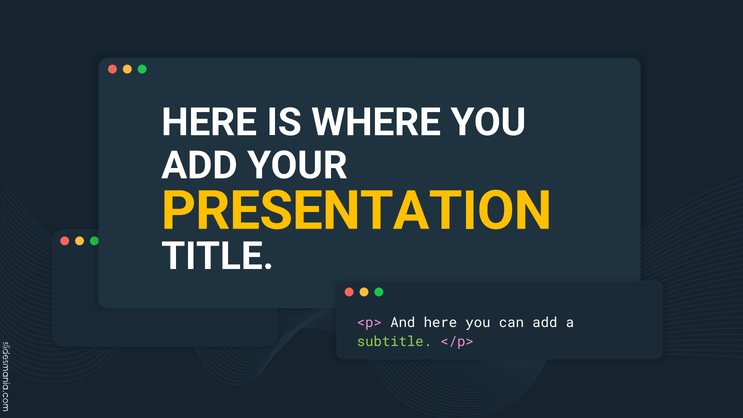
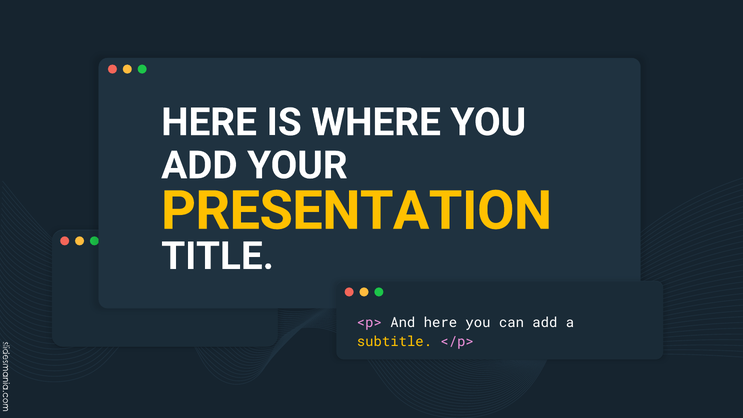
subtitle colour: light green -> yellow
